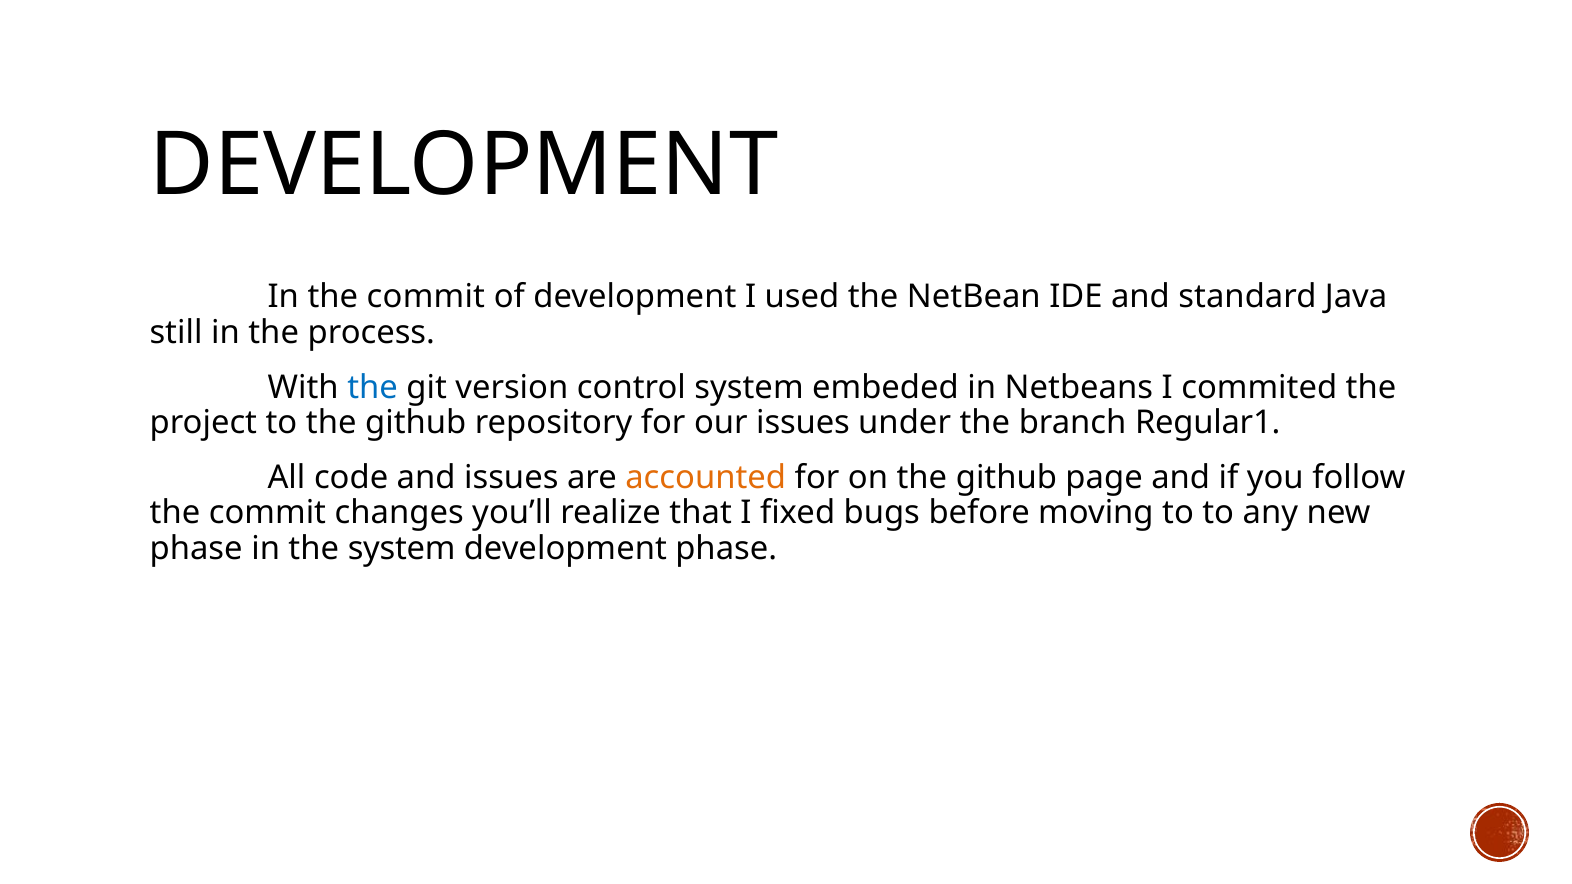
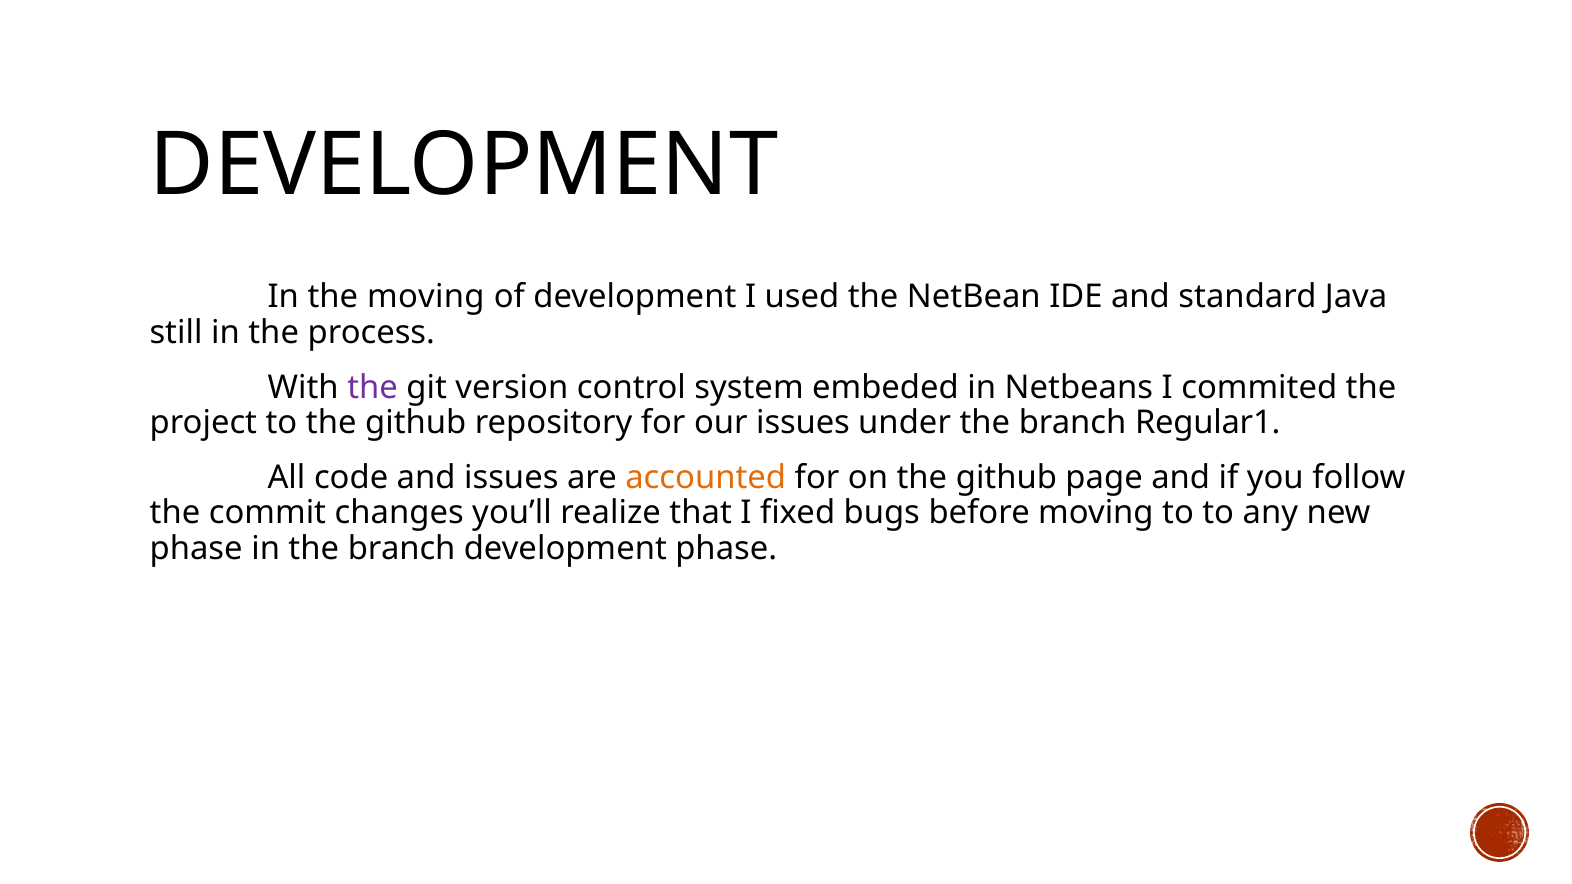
In the commit: commit -> moving
the at (373, 387) colour: blue -> purple
in the system: system -> branch
